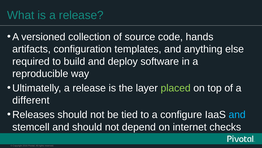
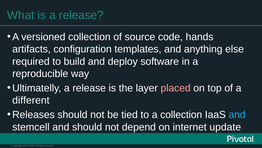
placed colour: light green -> pink
a configure: configure -> collection
checks: checks -> update
